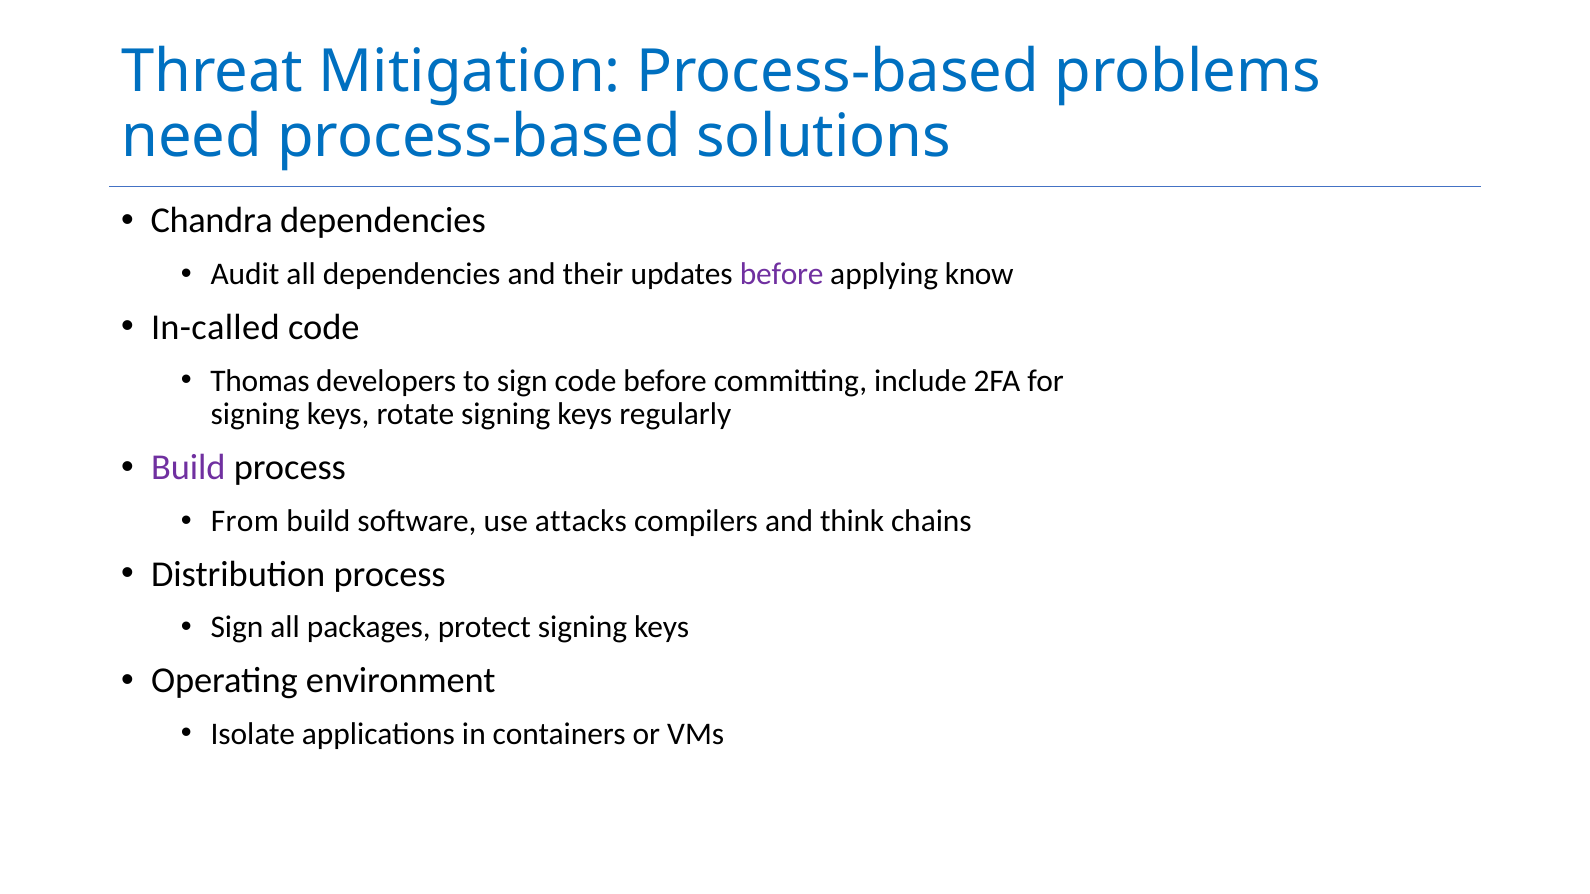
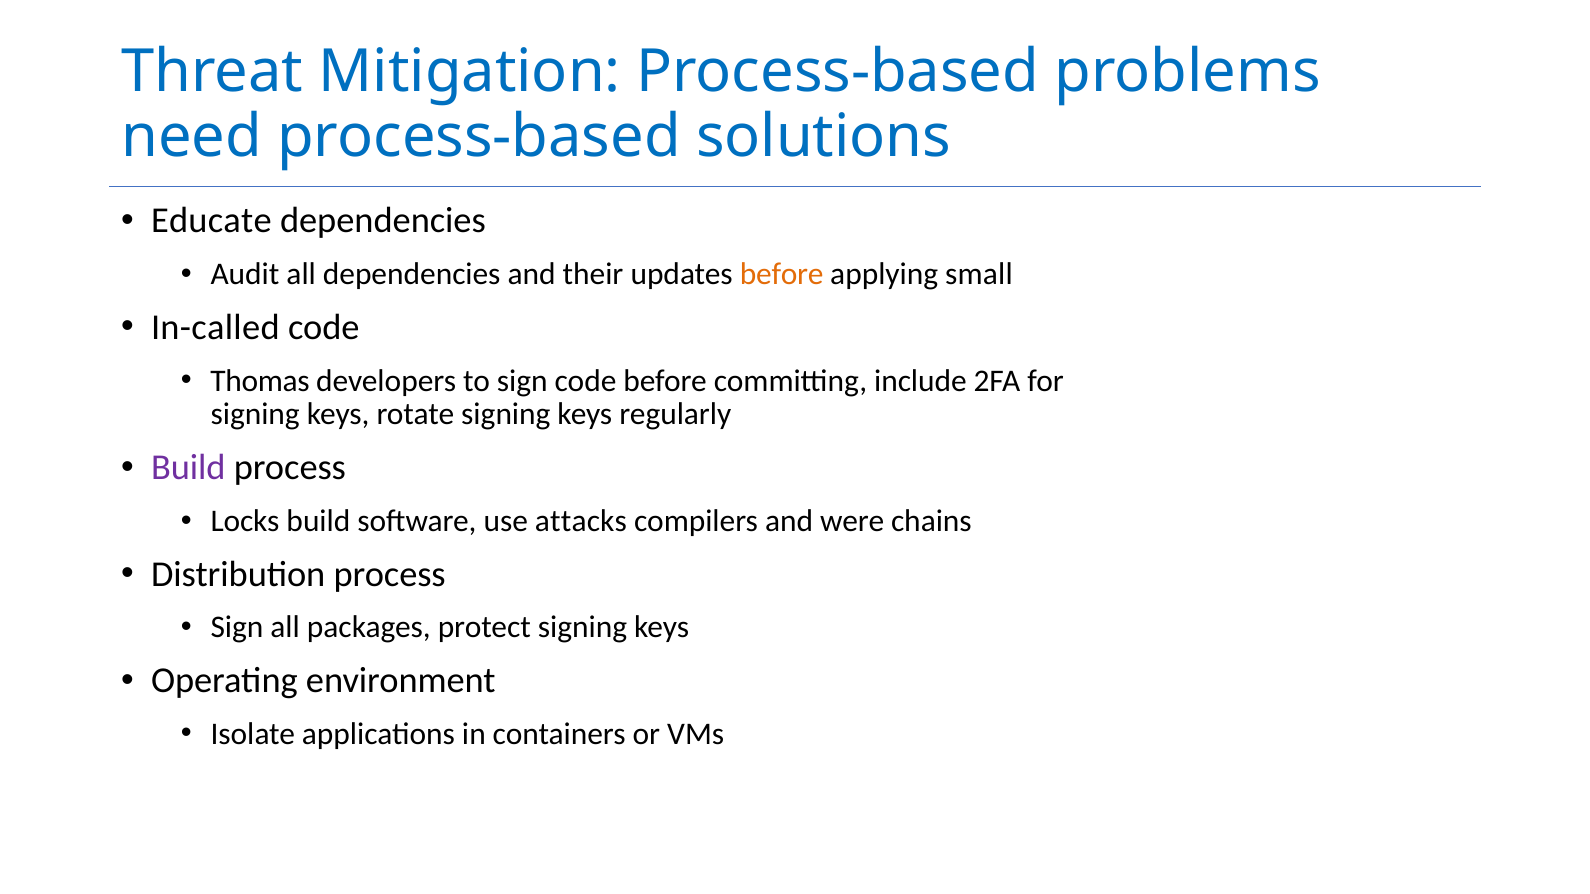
Chandra: Chandra -> Educate
before at (782, 274) colour: purple -> orange
know: know -> small
From: From -> Locks
think: think -> were
